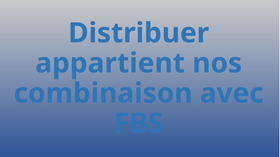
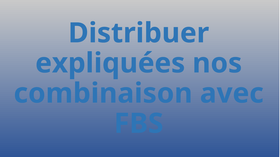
appartient: appartient -> expliquées
